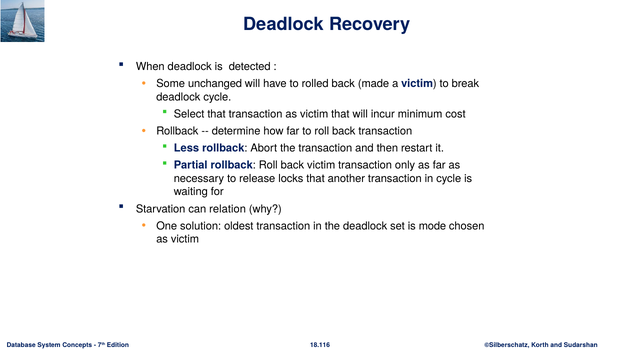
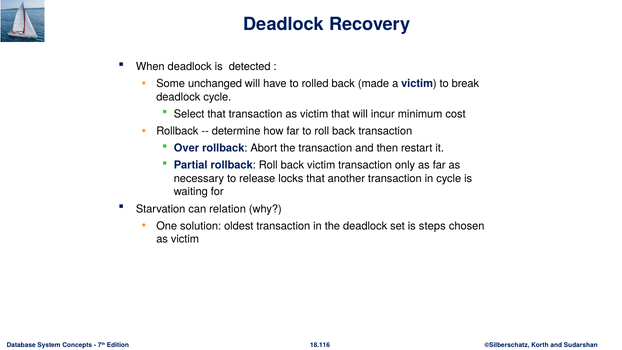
Less: Less -> Over
mode: mode -> steps
